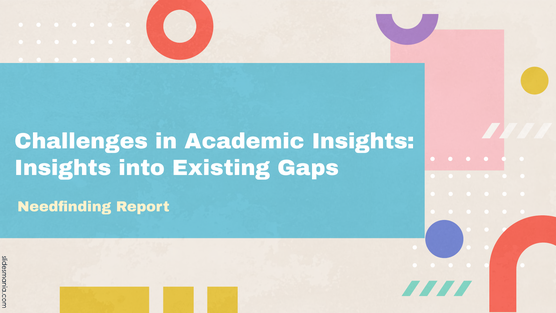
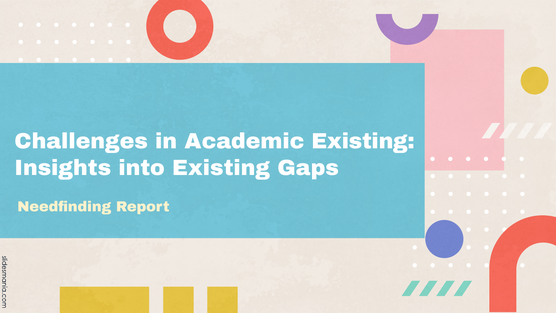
Academic Insights: Insights -> Existing
